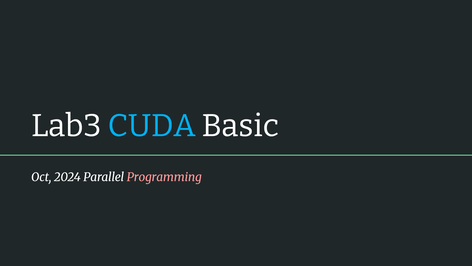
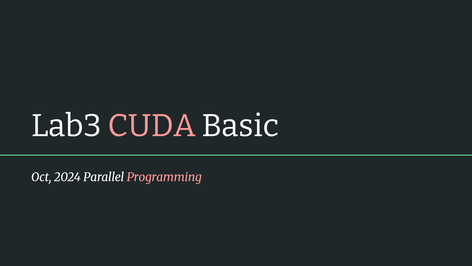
CUDA colour: light blue -> pink
